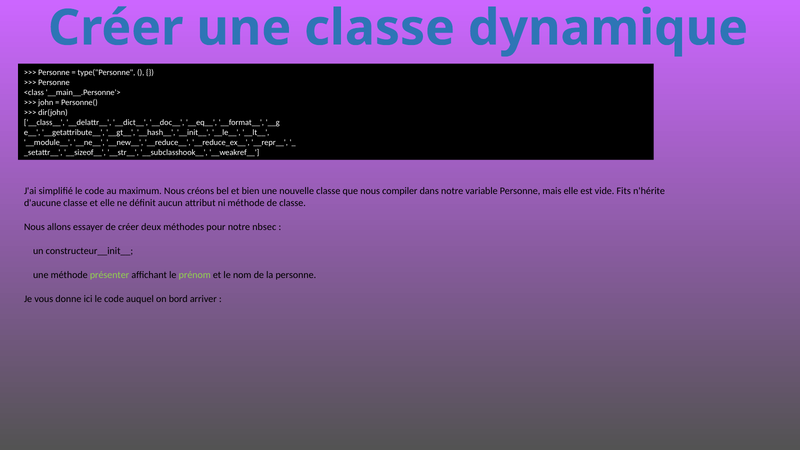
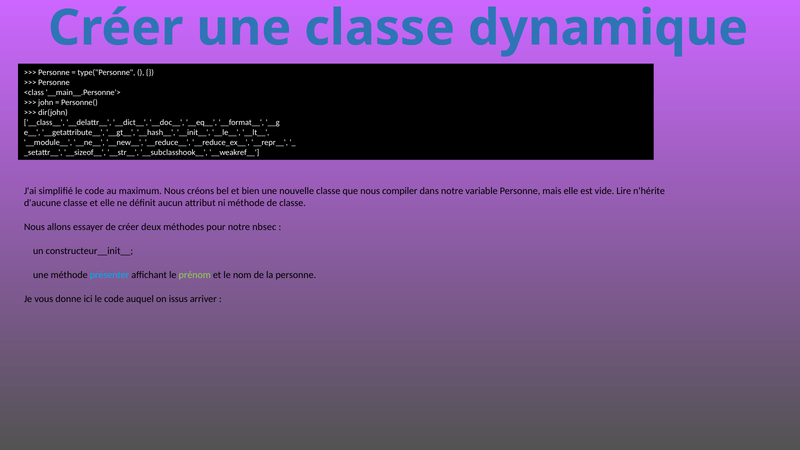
Fits: Fits -> Lire
présenter colour: light green -> light blue
bord: bord -> issus
